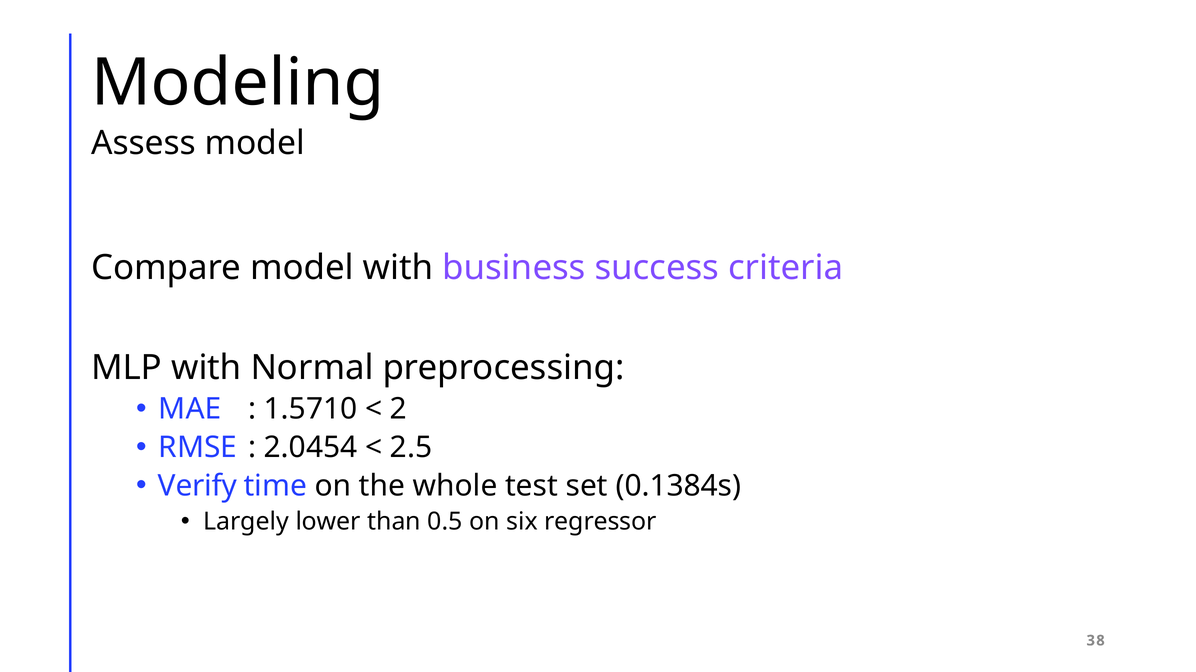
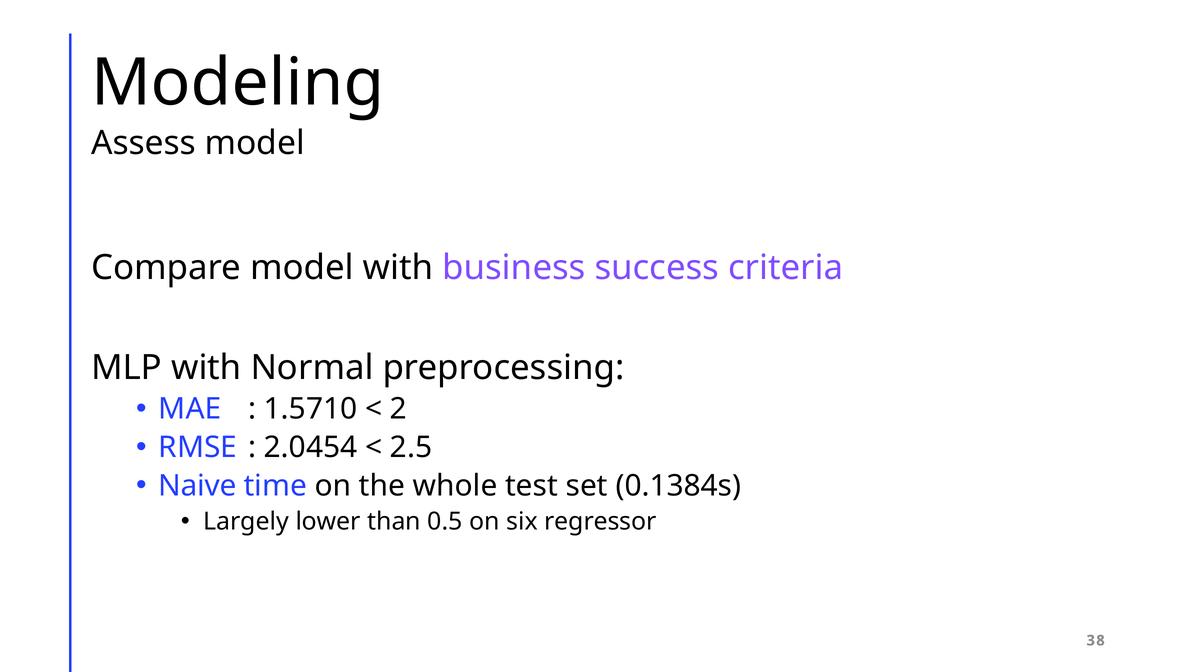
Verify: Verify -> Naive
